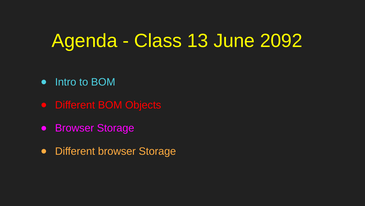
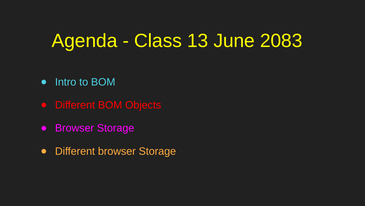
2092: 2092 -> 2083
